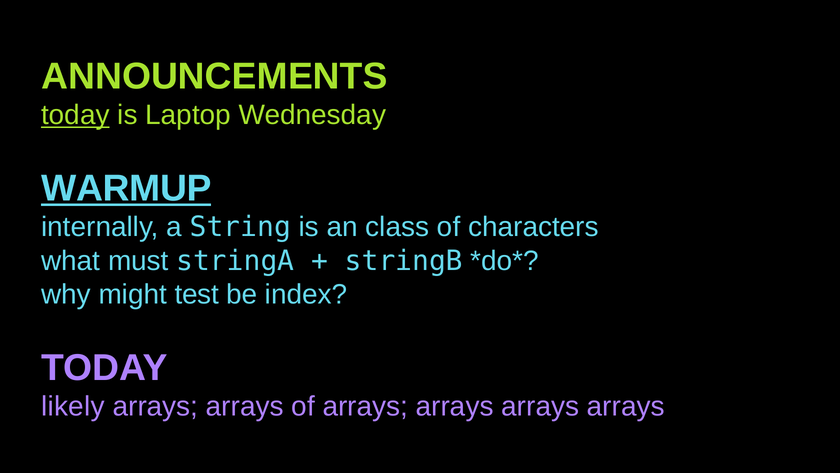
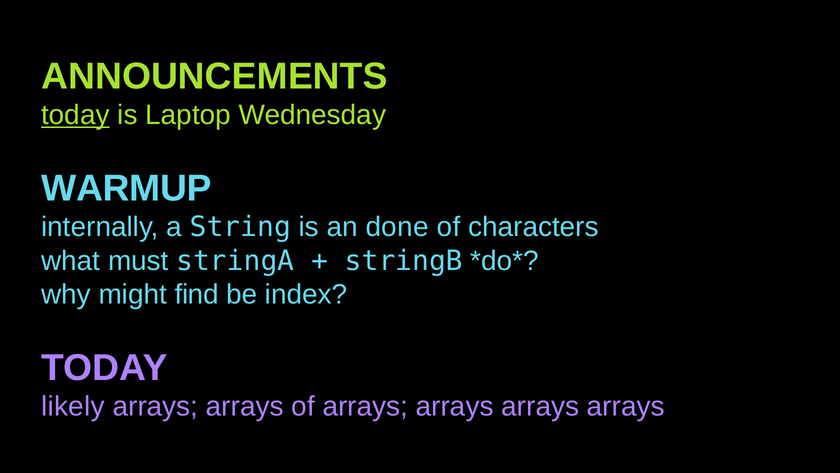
WARMUP underline: present -> none
class: class -> done
test: test -> find
